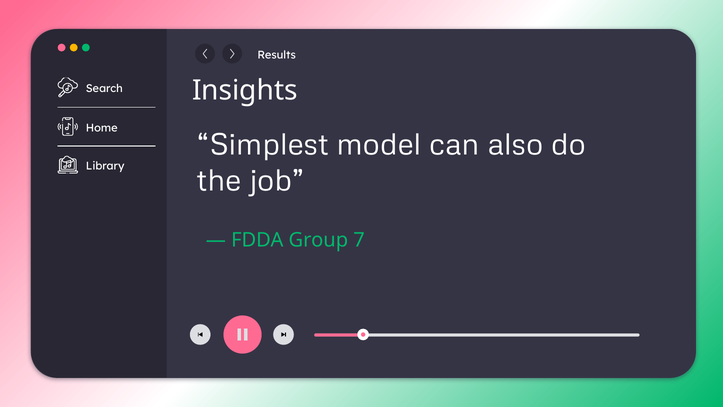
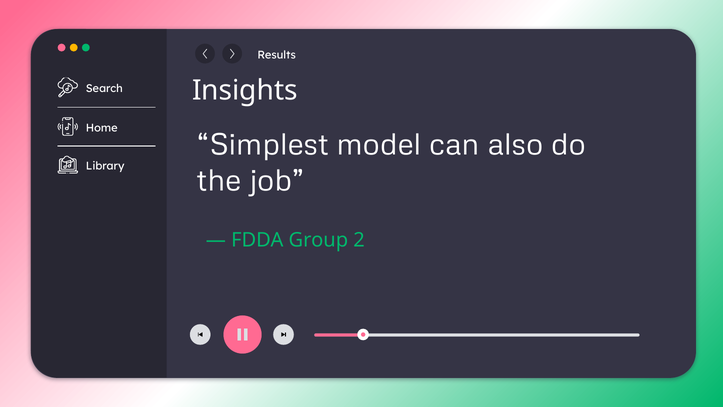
7: 7 -> 2
